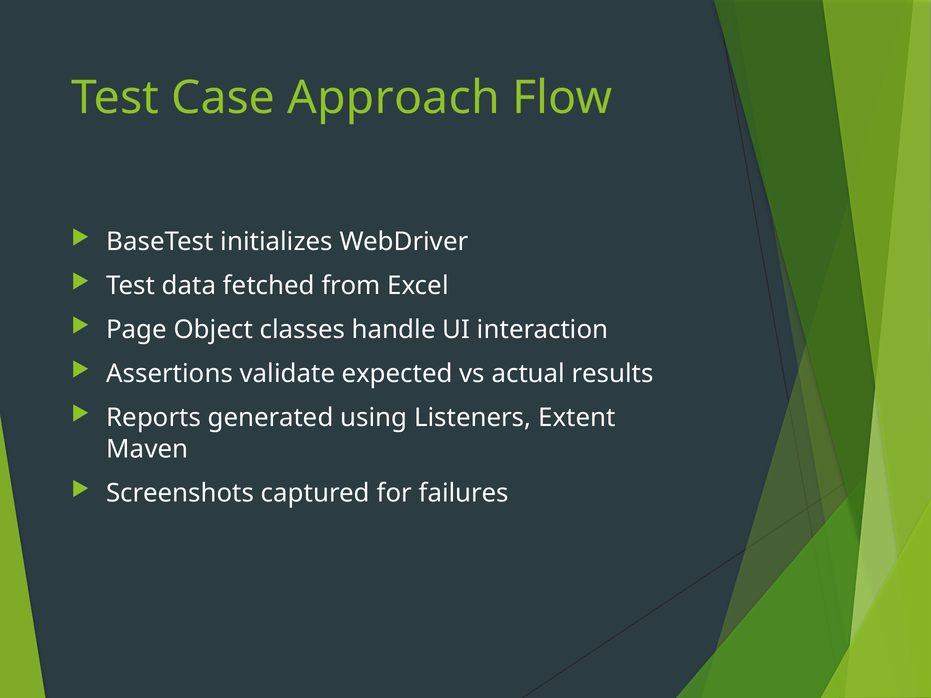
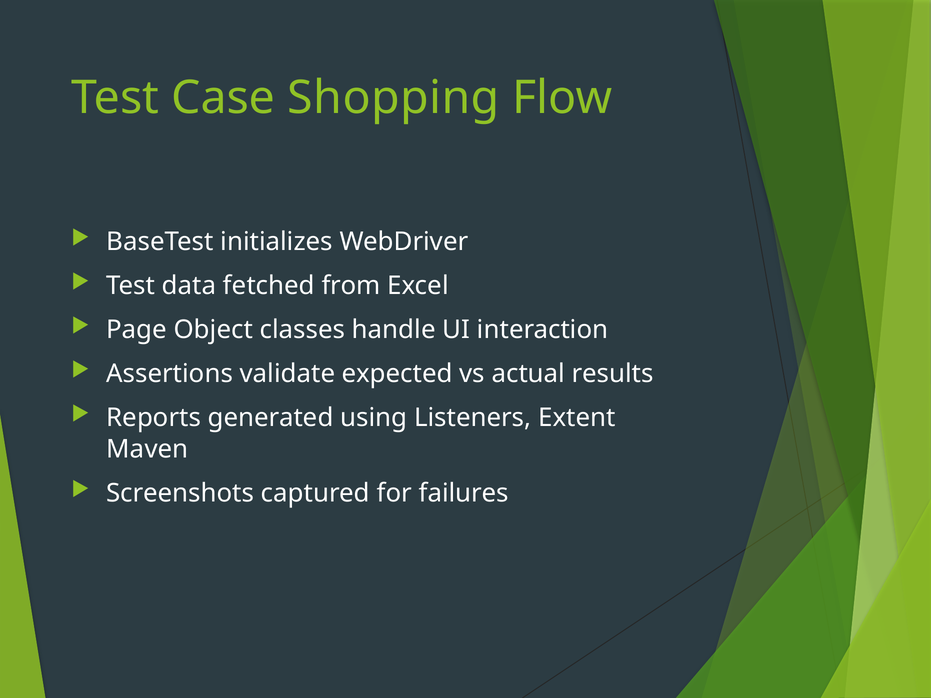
Approach: Approach -> Shopping
